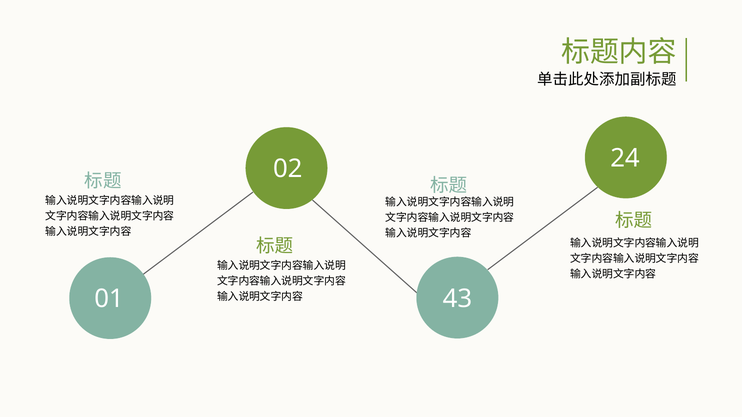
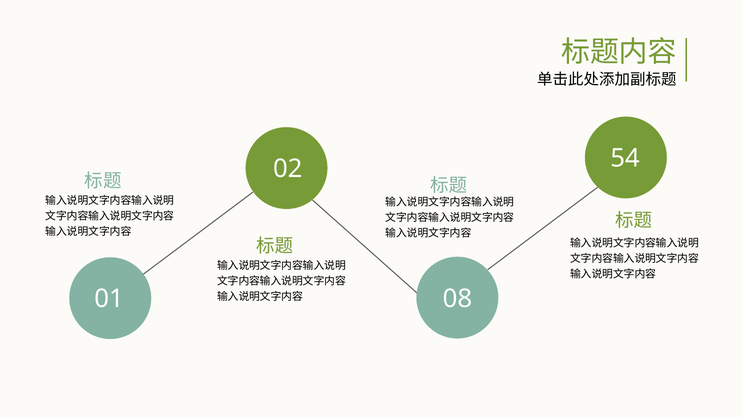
24: 24 -> 54
43: 43 -> 08
